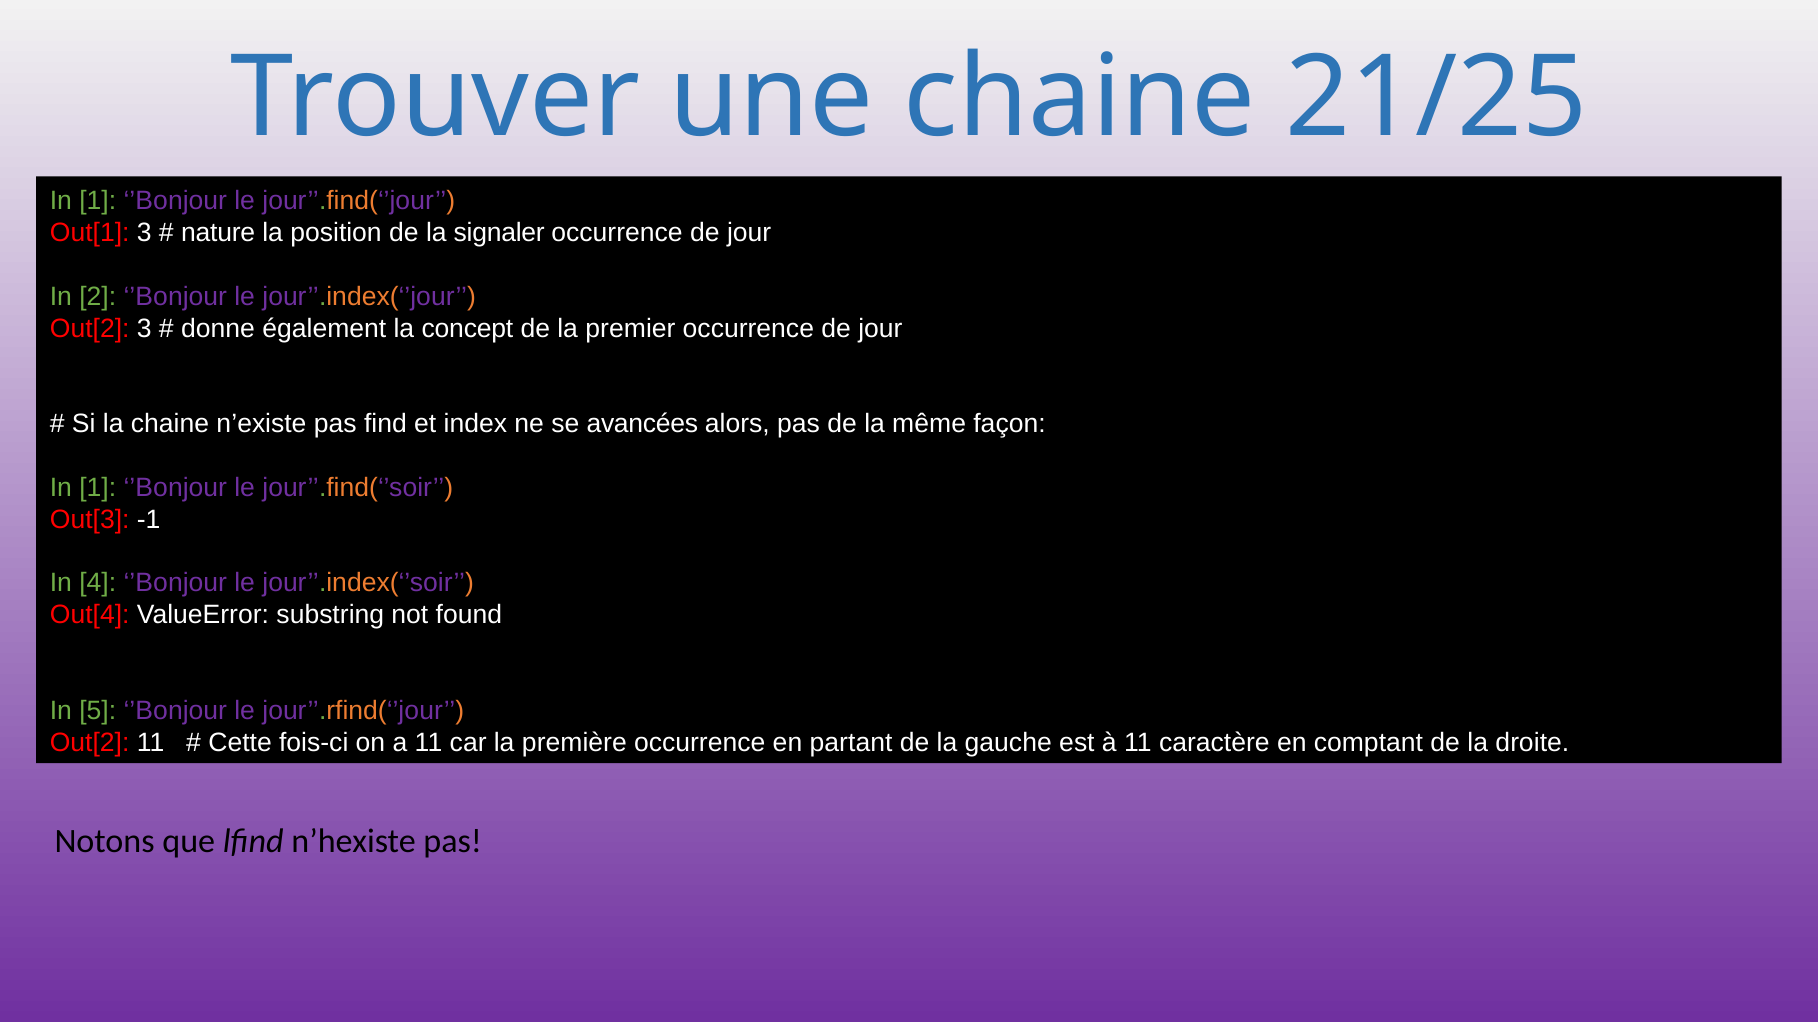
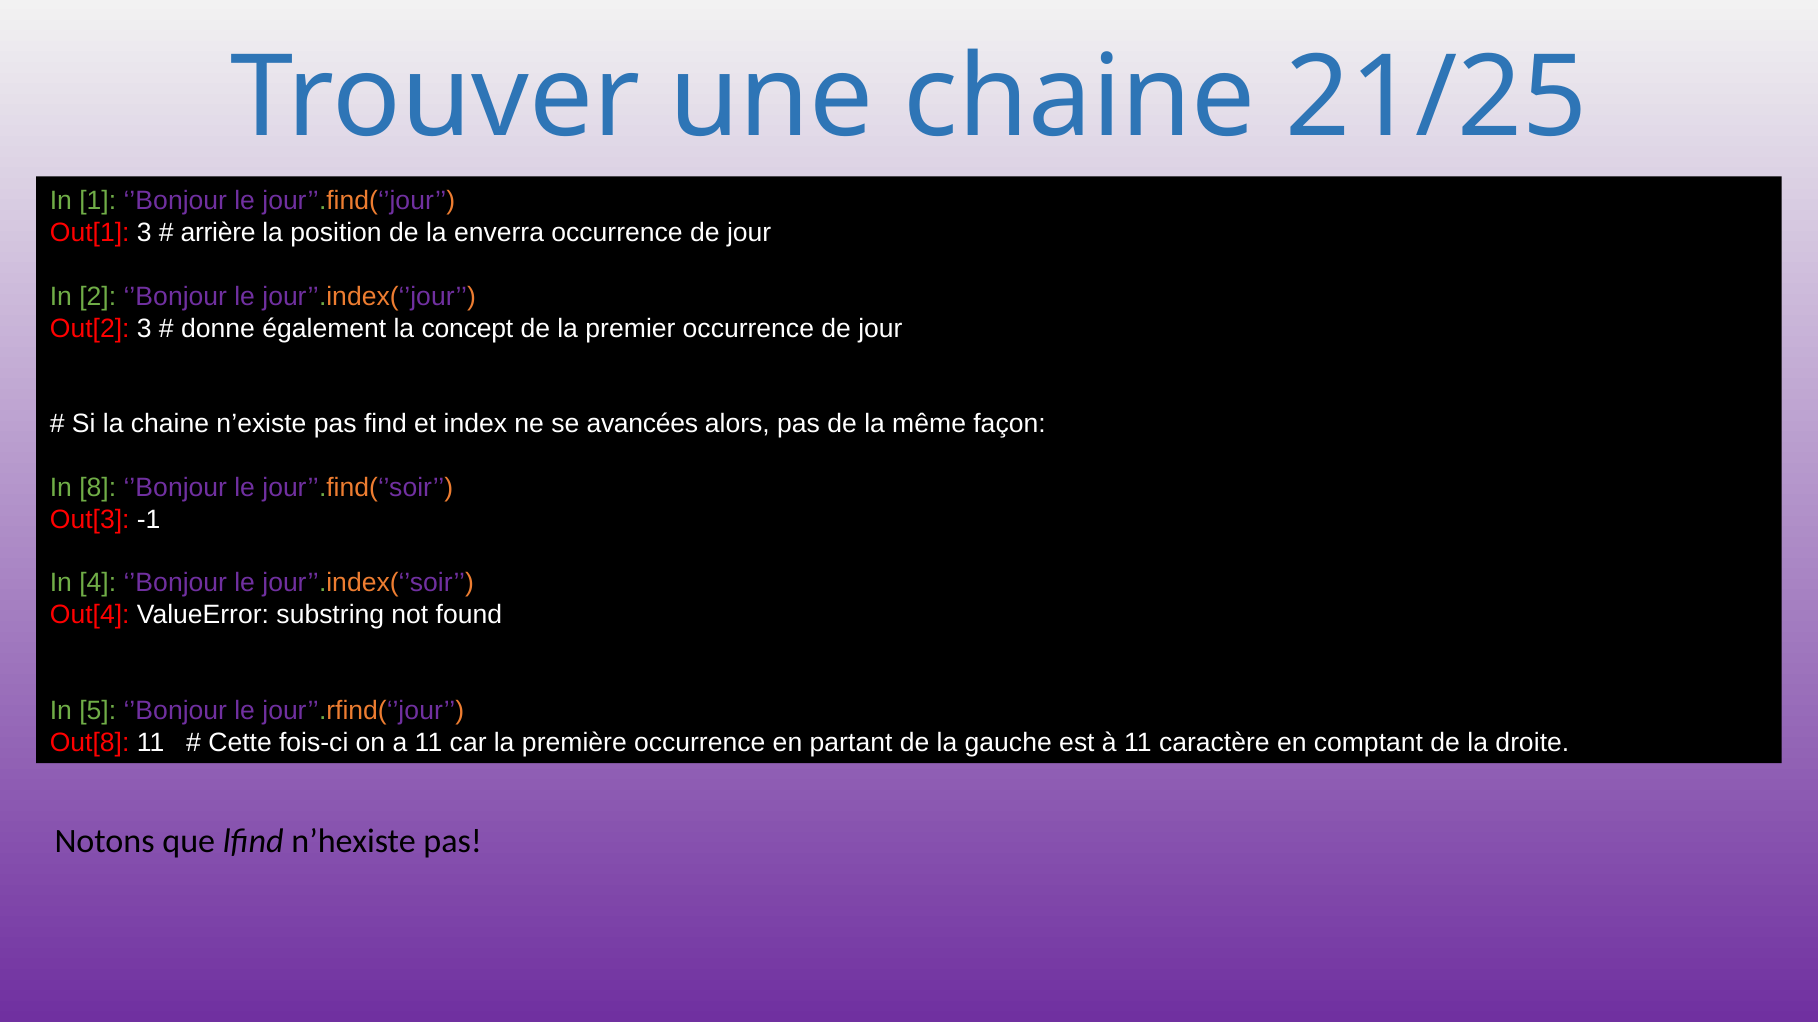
nature: nature -> arrière
signaler: signaler -> enverra
1 at (98, 487): 1 -> 8
Out[2 at (90, 742): Out[2 -> Out[8
